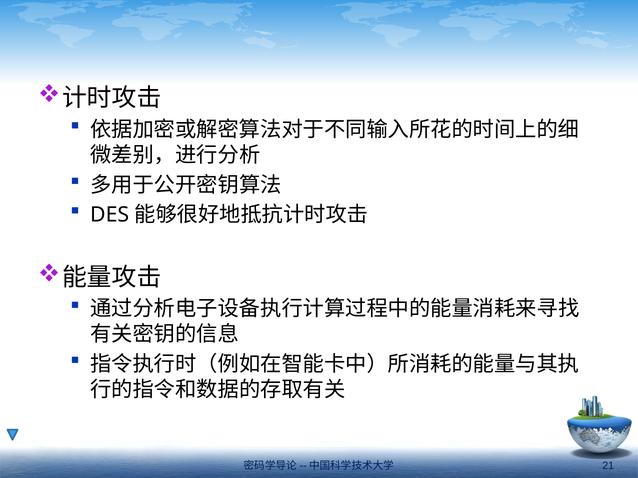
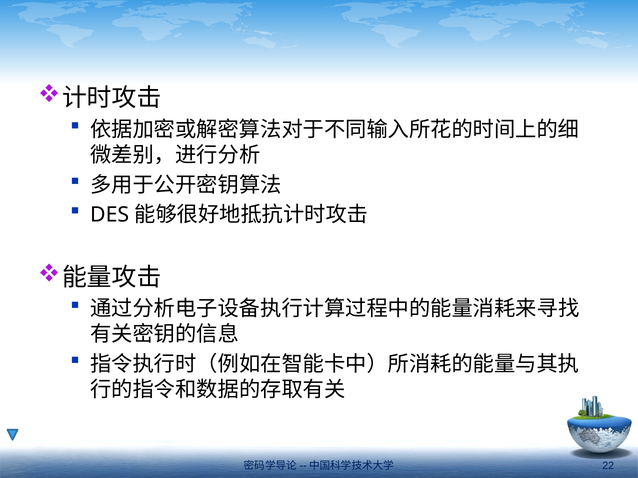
21: 21 -> 22
